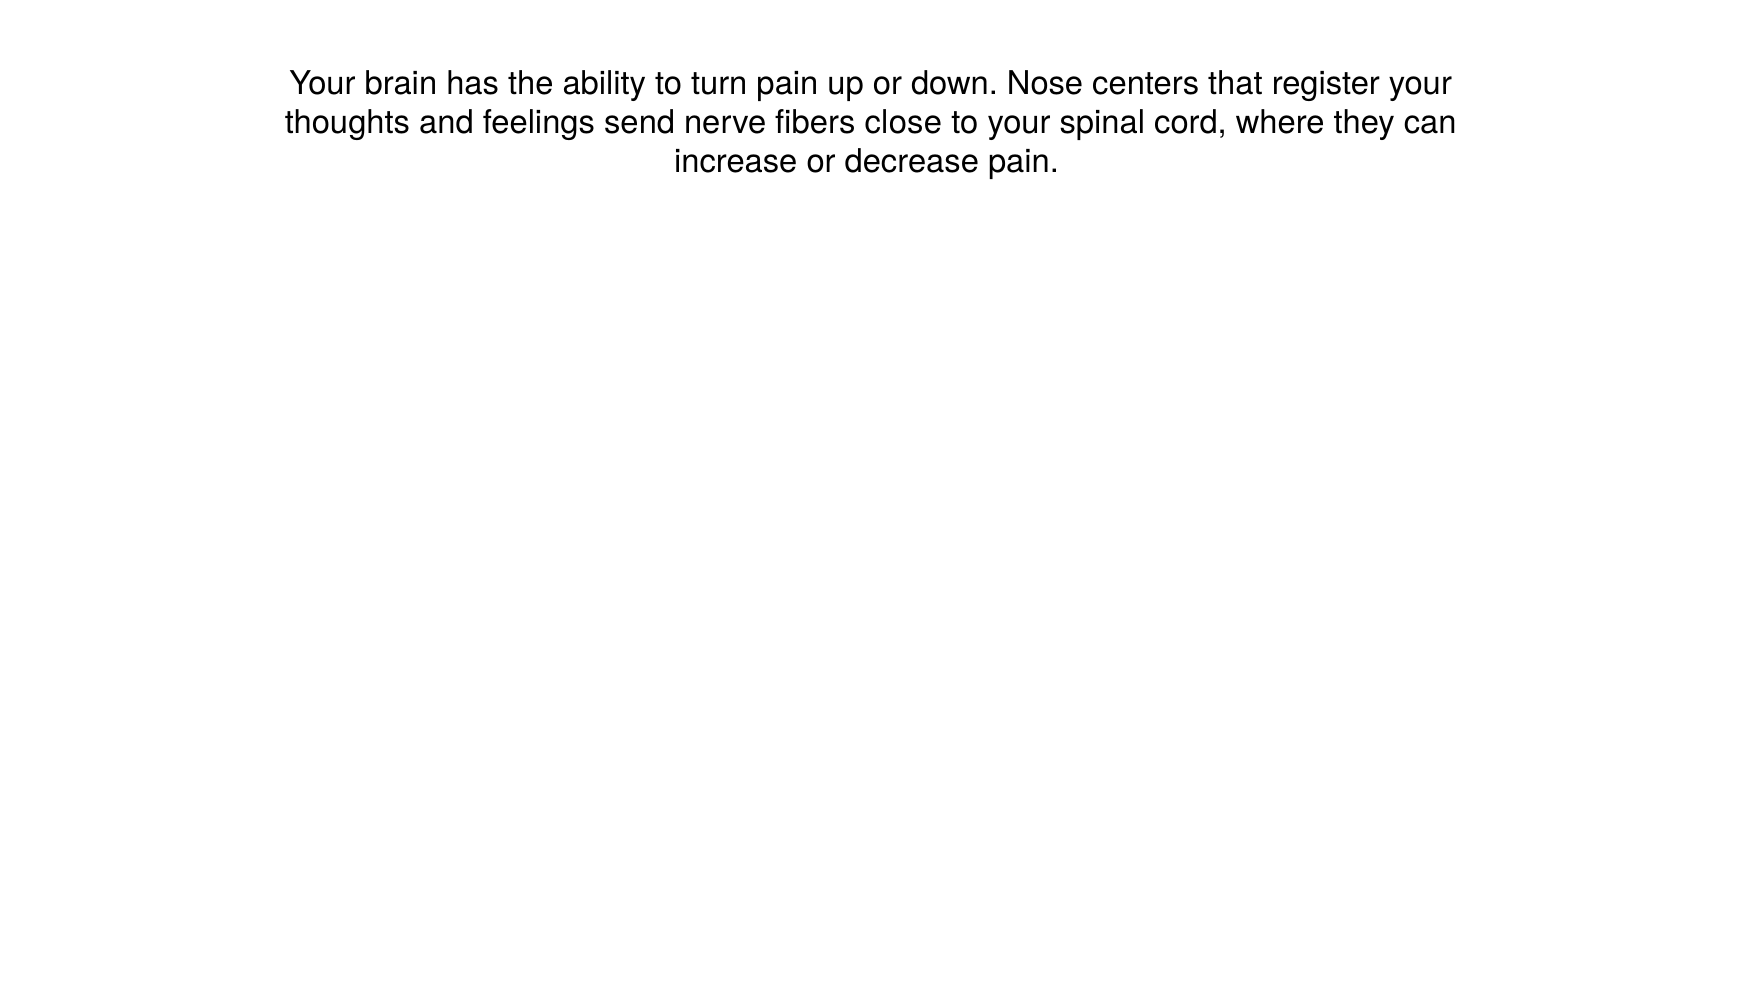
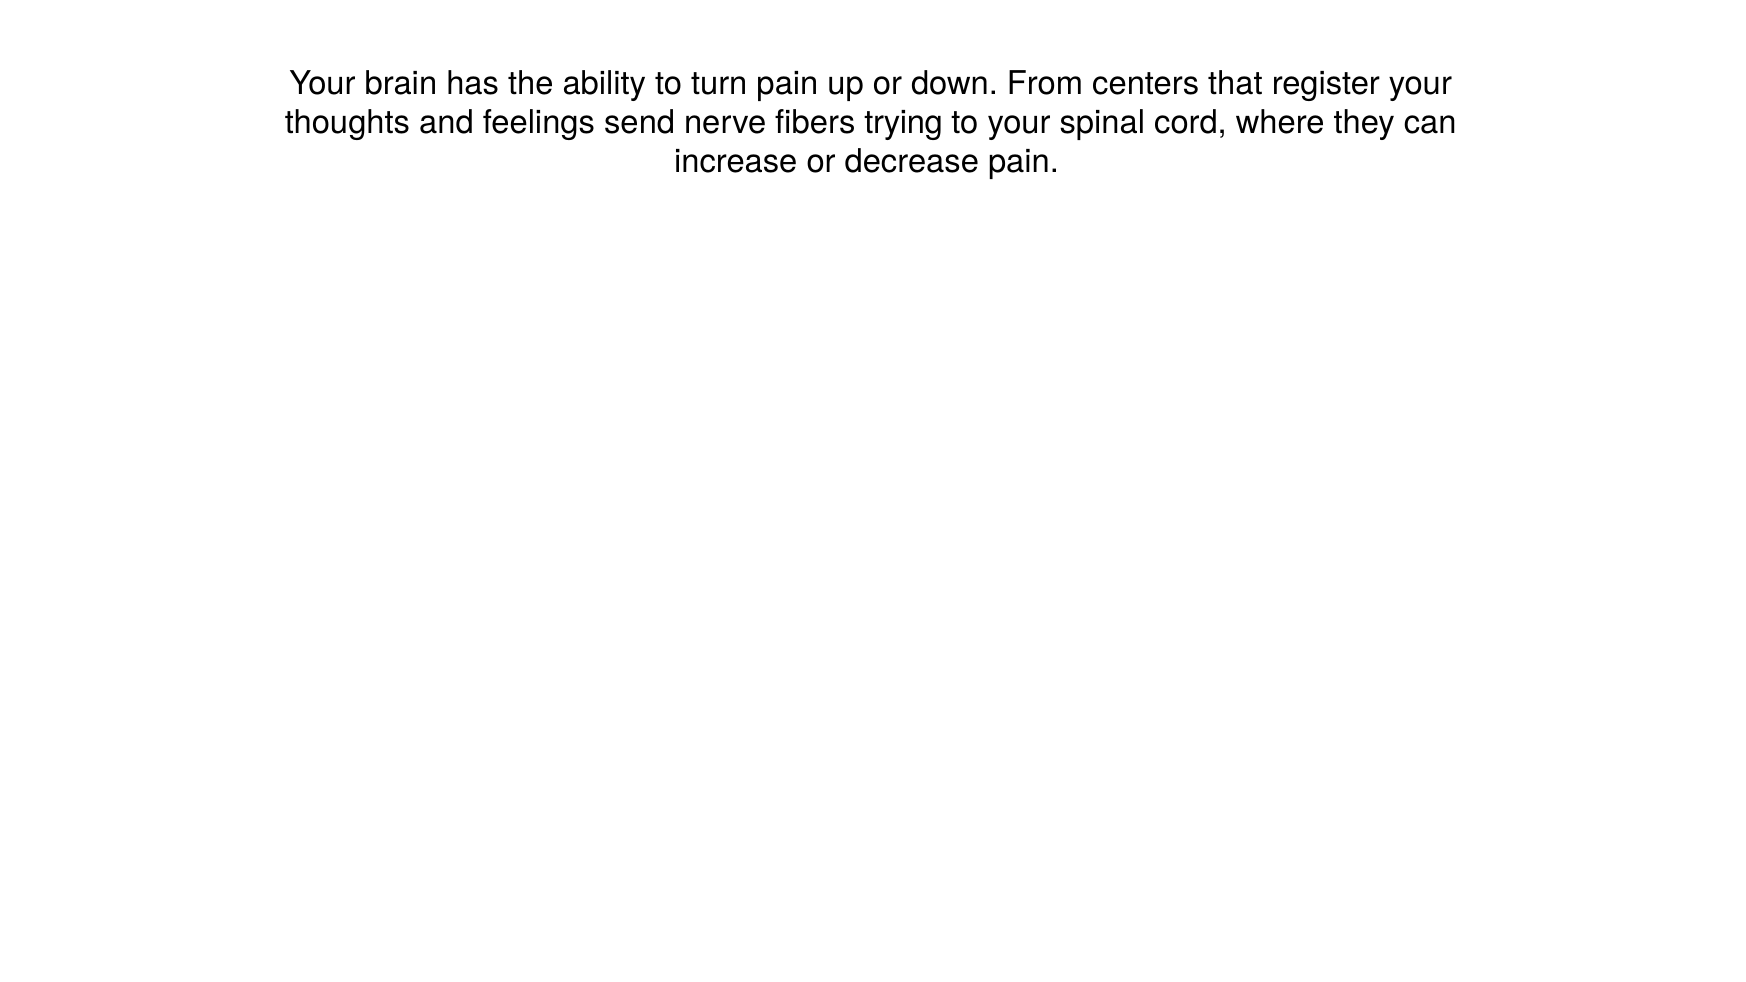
down Nose: Nose -> From
fibers close: close -> trying
